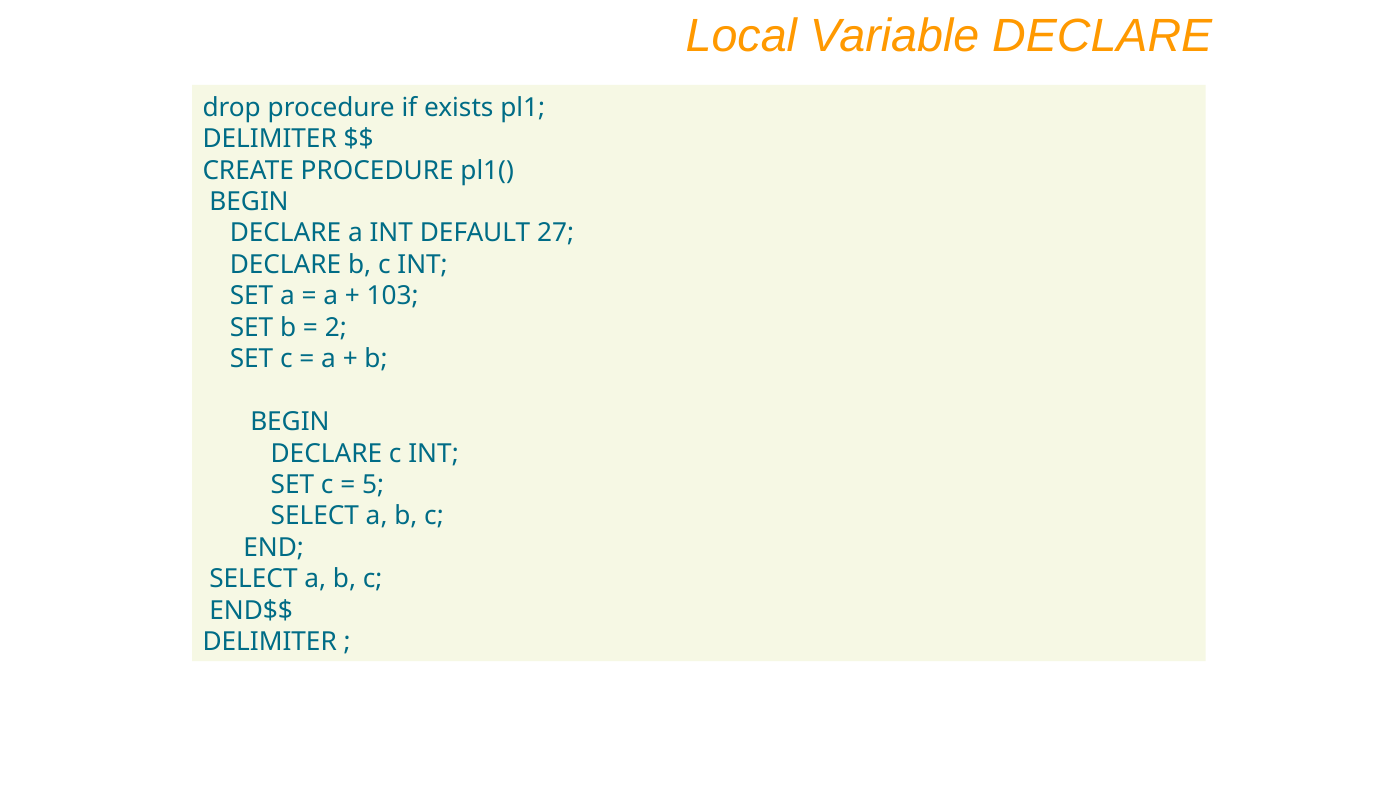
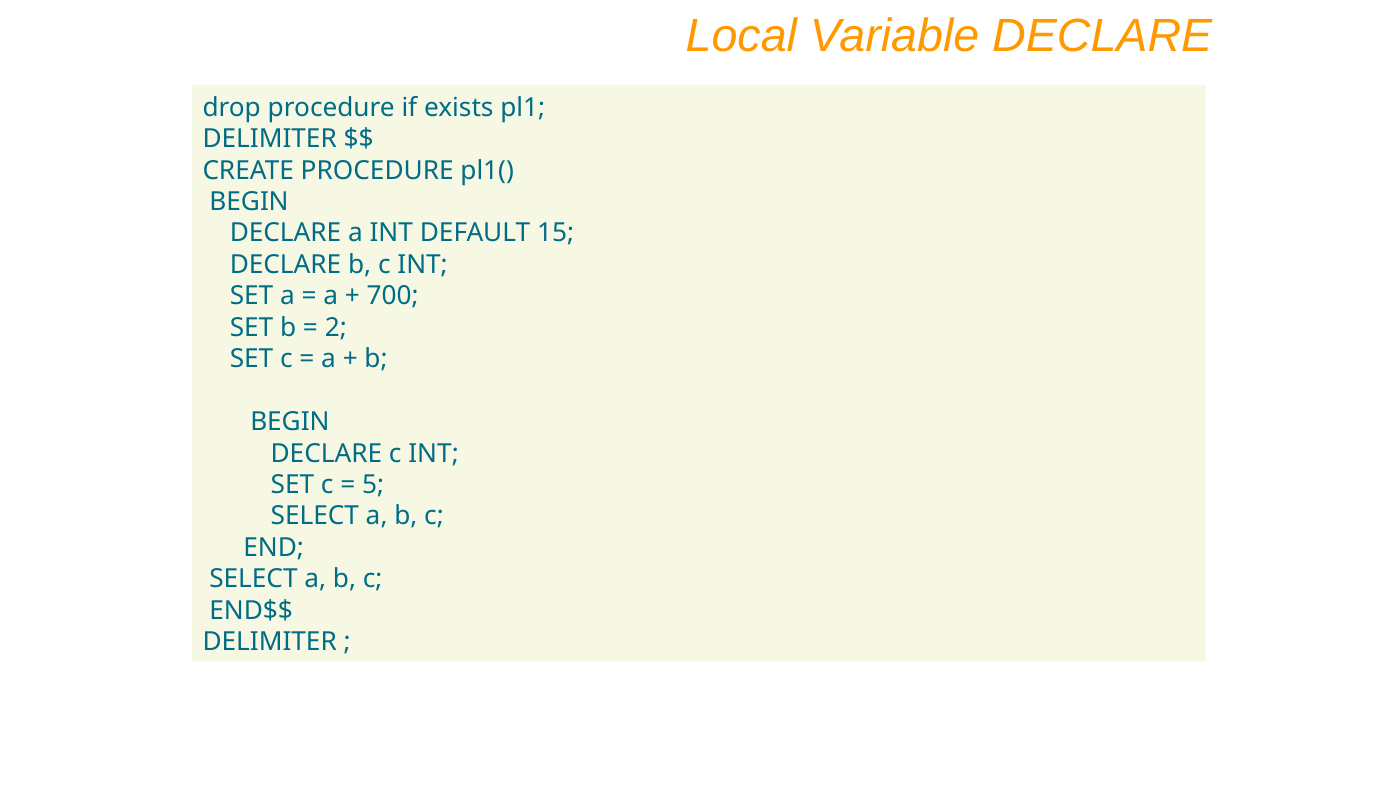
27: 27 -> 15
103: 103 -> 700
